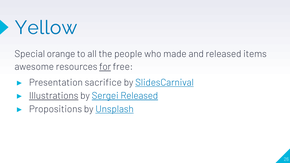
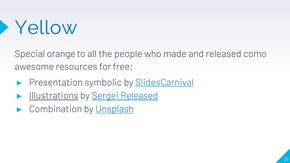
items: items -> como
for underline: present -> none
sacrifice: sacrifice -> symbolic
Propositions: Propositions -> Combination
